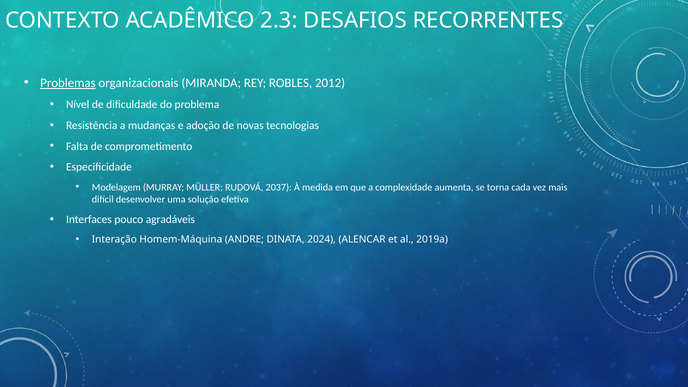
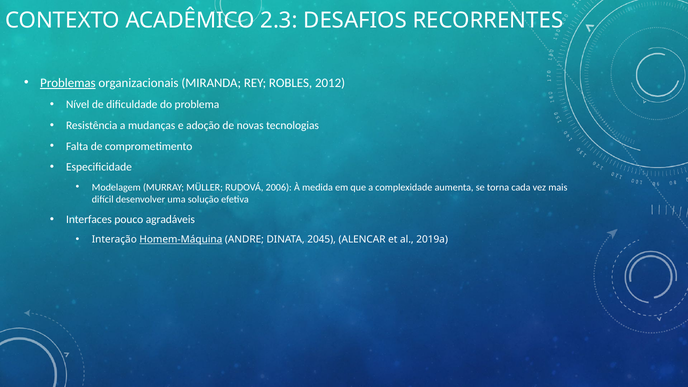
2037: 2037 -> 2006
Homem-Máquina underline: none -> present
2024: 2024 -> 2045
